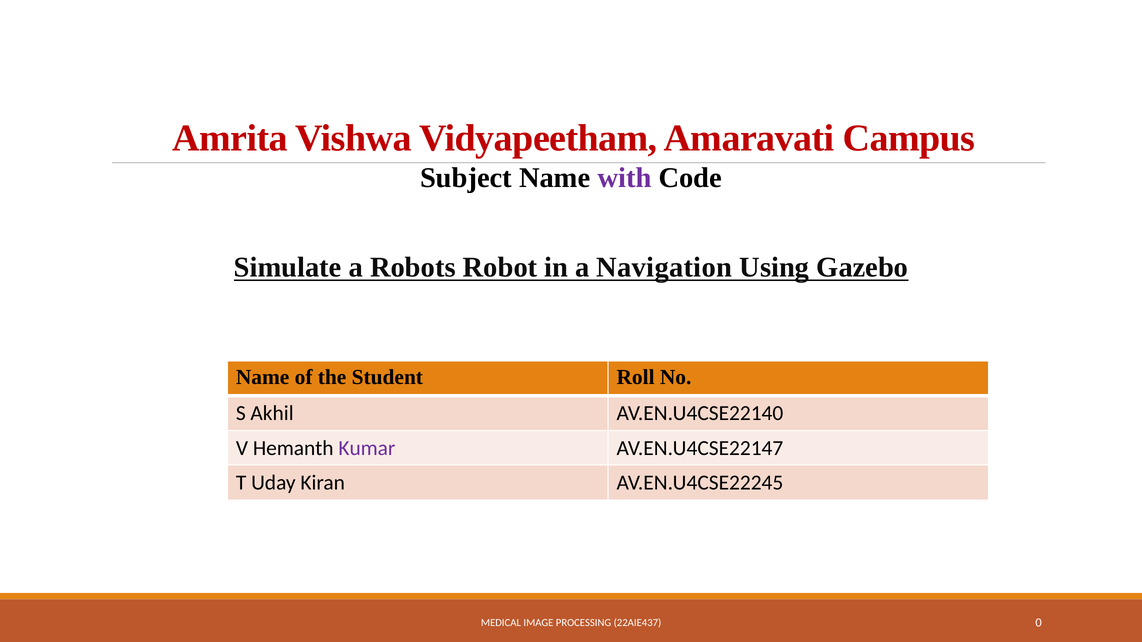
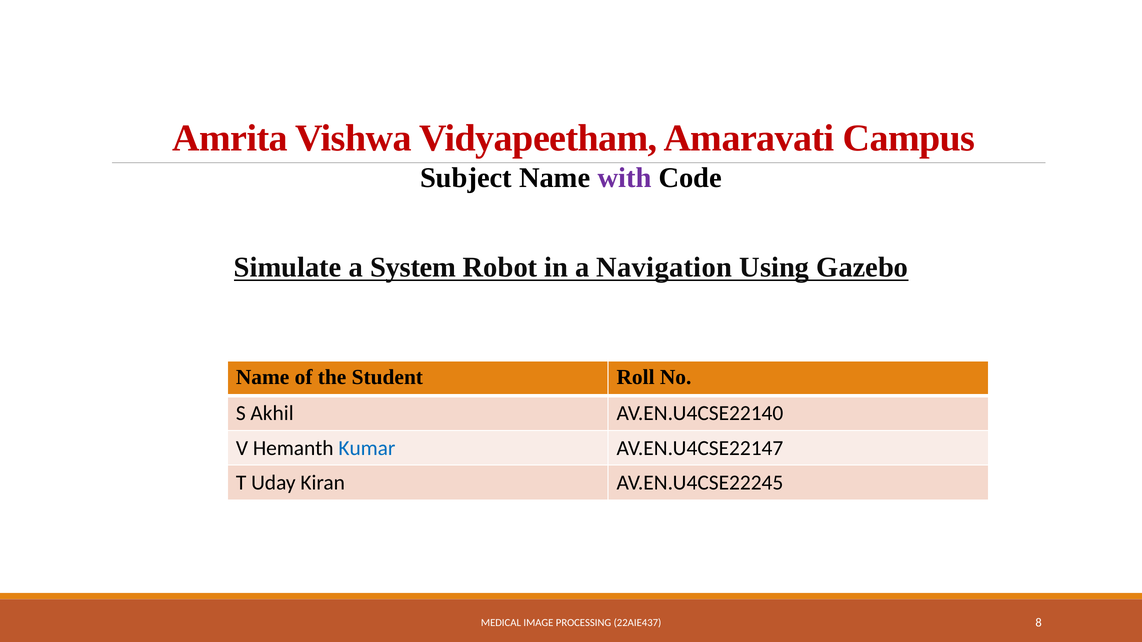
Robots: Robots -> System
Kumar colour: purple -> blue
0: 0 -> 8
